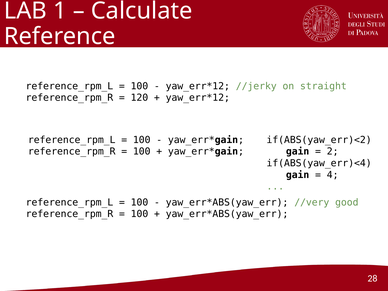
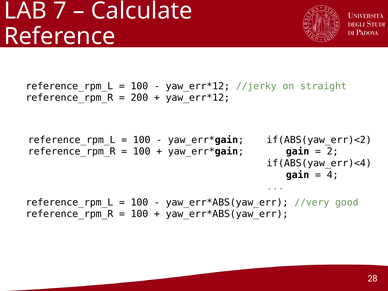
1: 1 -> 7
120: 120 -> 200
